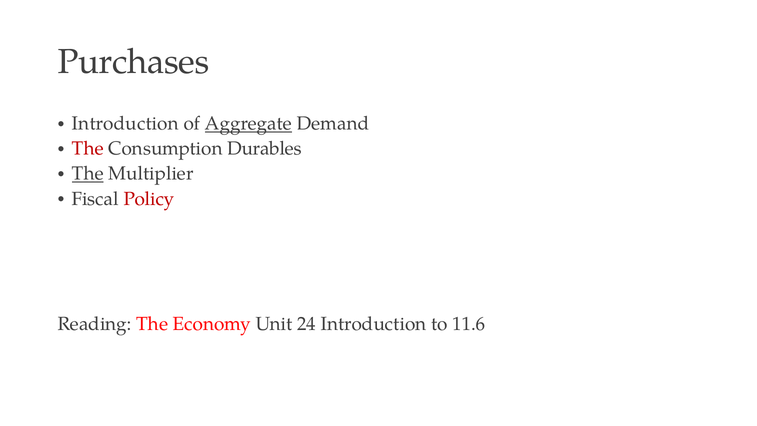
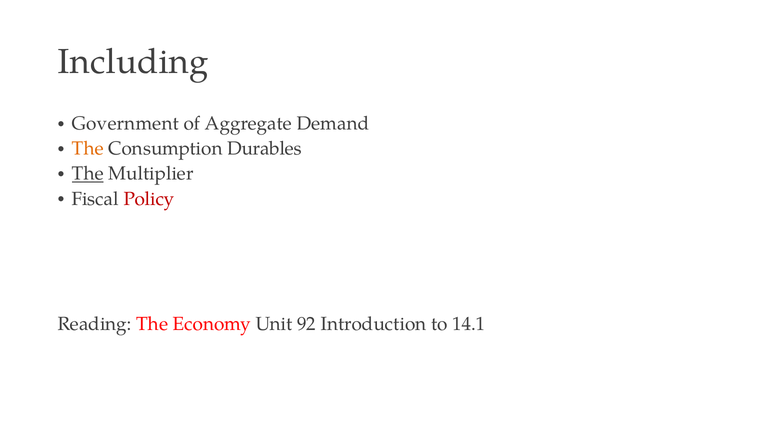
Purchases: Purchases -> Including
Introduction at (125, 124): Introduction -> Government
Aggregate underline: present -> none
The at (88, 149) colour: red -> orange
24: 24 -> 92
11.6: 11.6 -> 14.1
